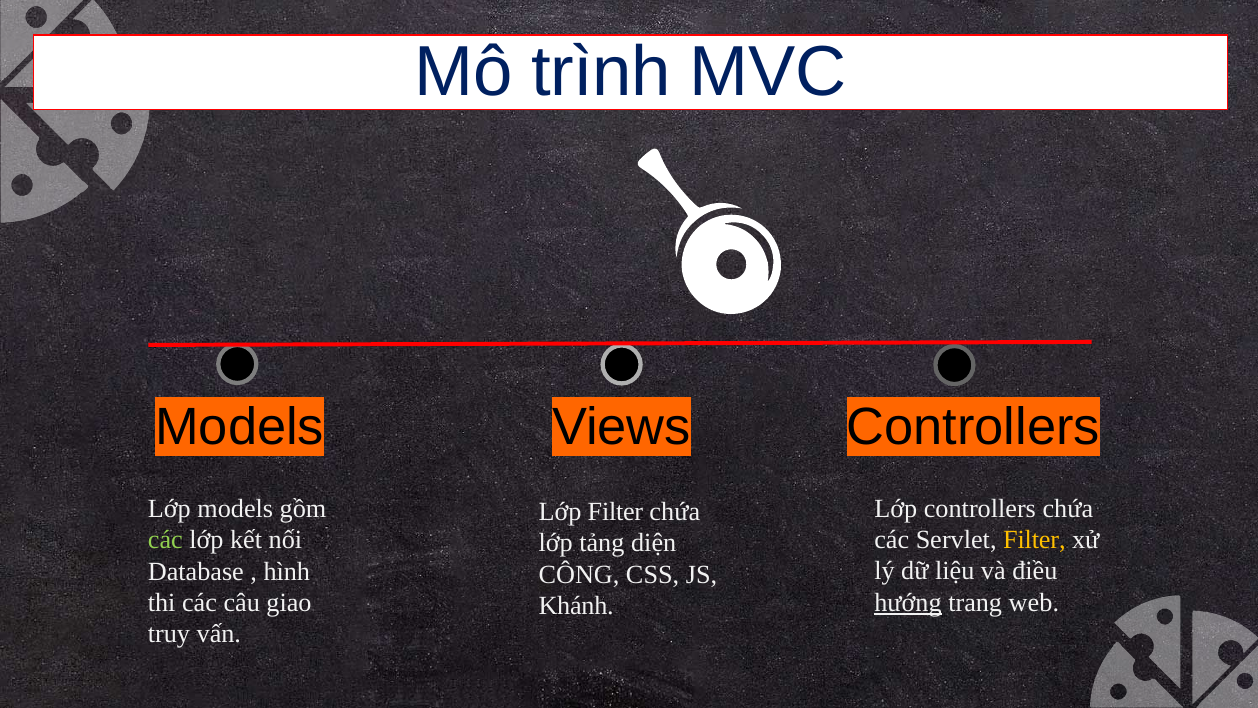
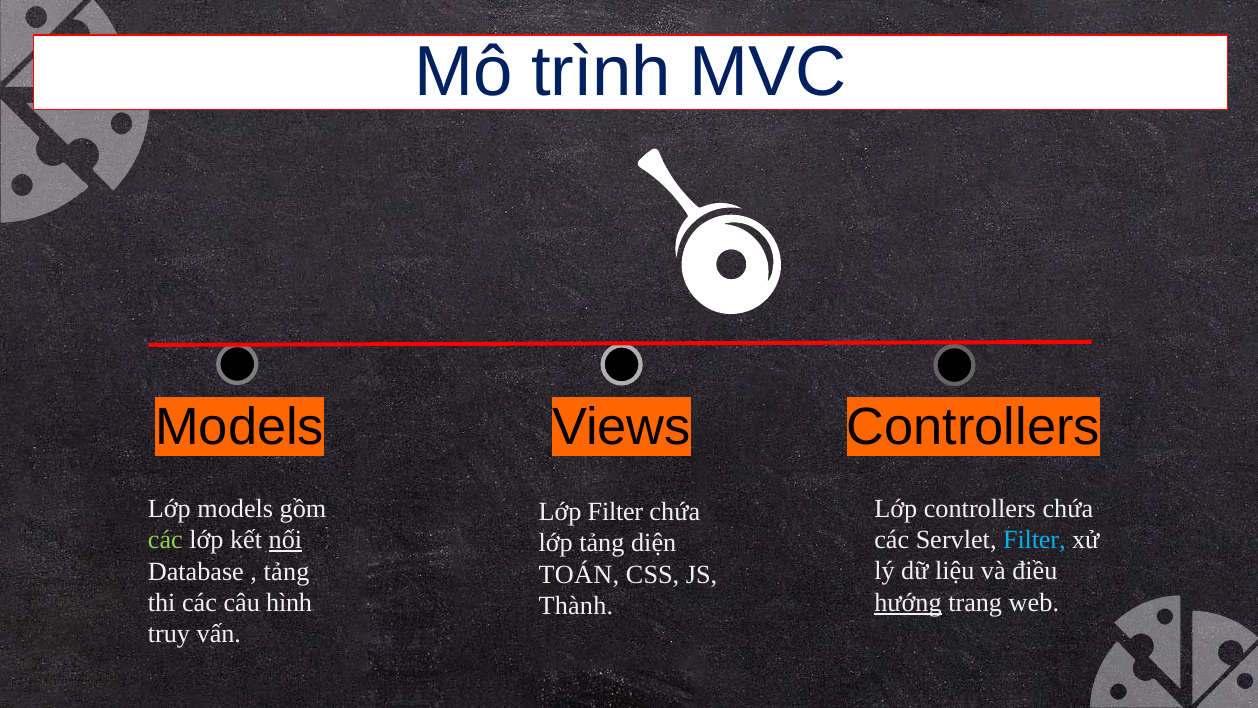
Filter at (1034, 540) colour: yellow -> light blue
nối underline: none -> present
hình at (287, 571): hình -> tảng
CÔNG: CÔNG -> TOÁN
giao: giao -> hình
Khánh: Khánh -> Thành
